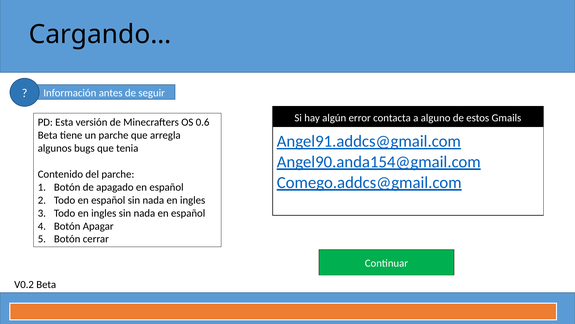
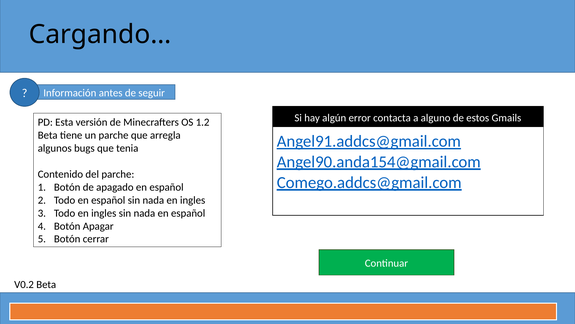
0.6: 0.6 -> 1.2
